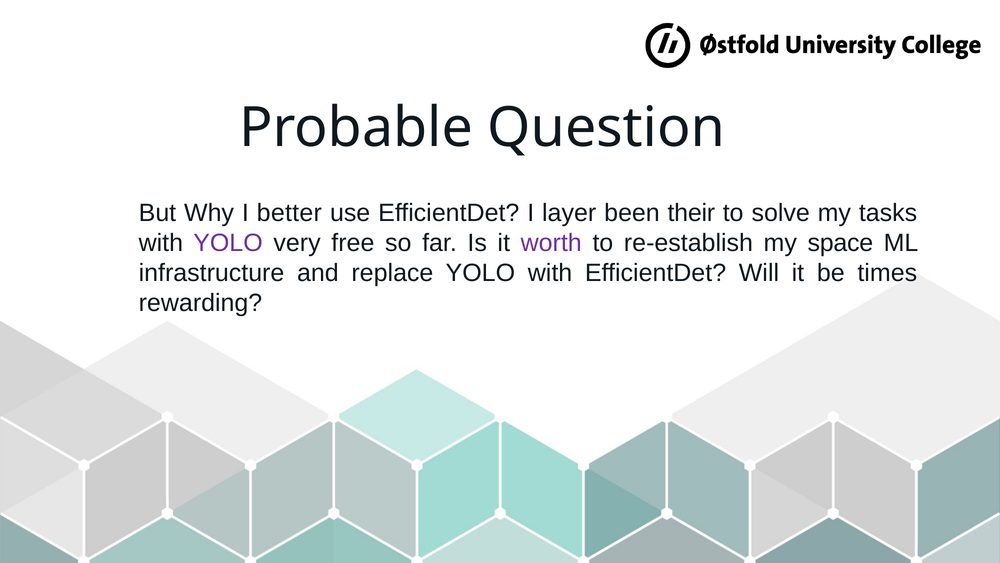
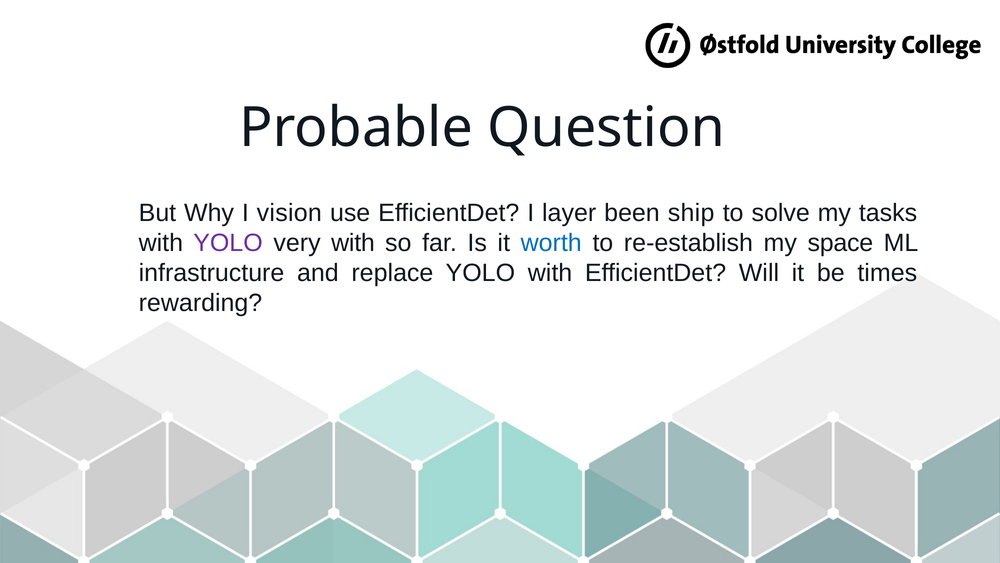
better: better -> vision
their: their -> ship
very free: free -> with
worth colour: purple -> blue
